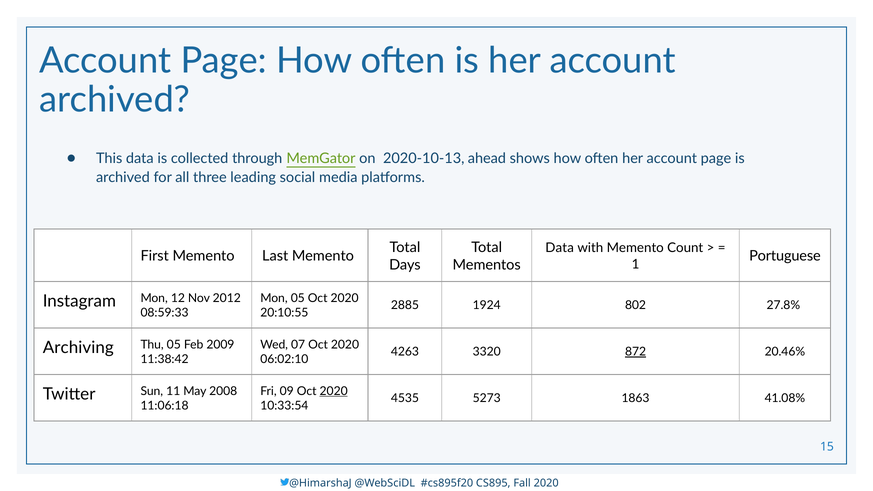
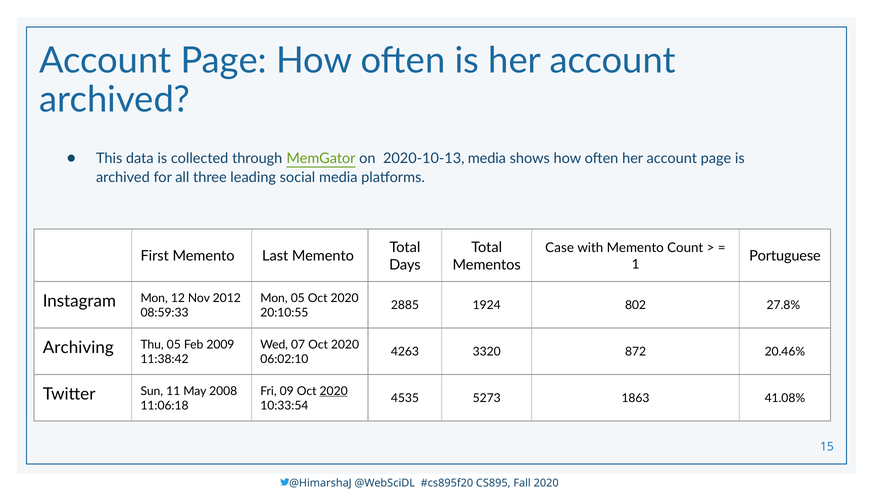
2020-10-13 ahead: ahead -> media
Data at (560, 248): Data -> Case
872 underline: present -> none
